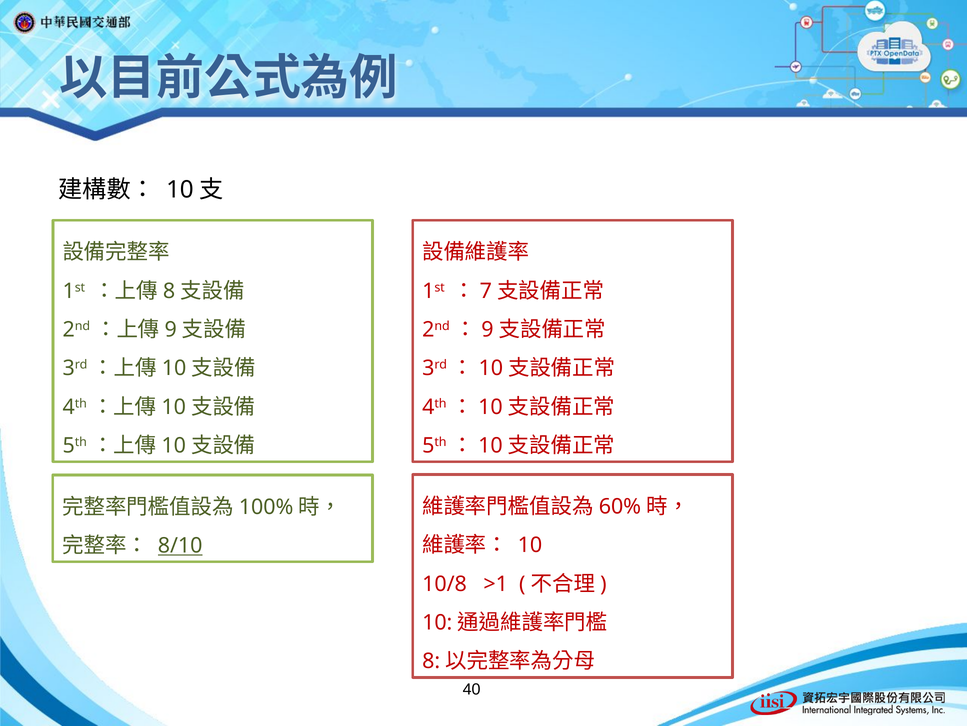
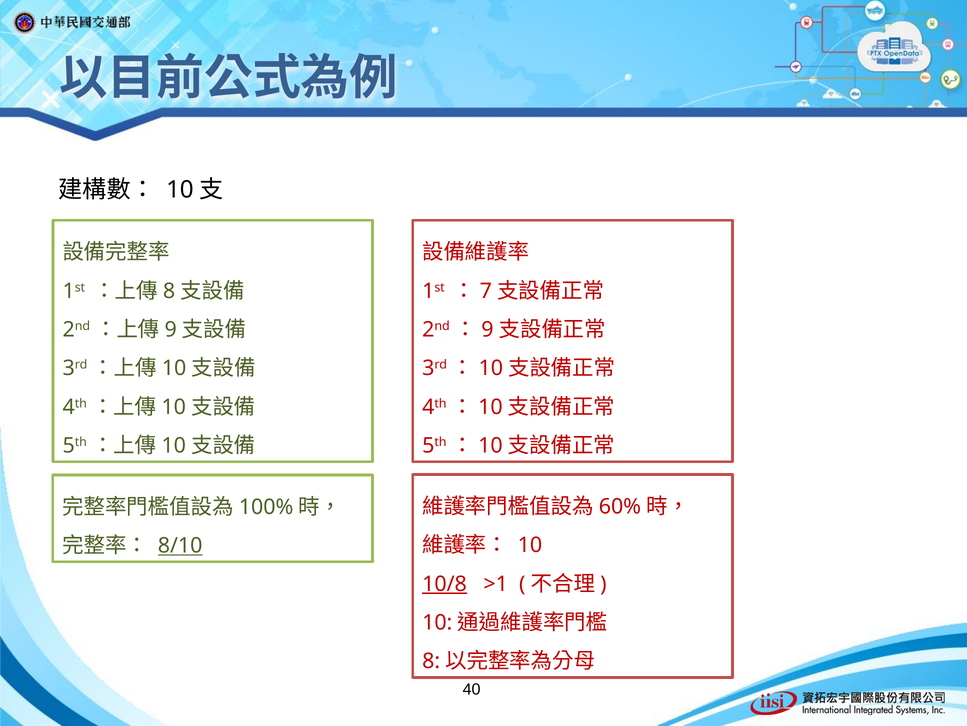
10/8 underline: none -> present
